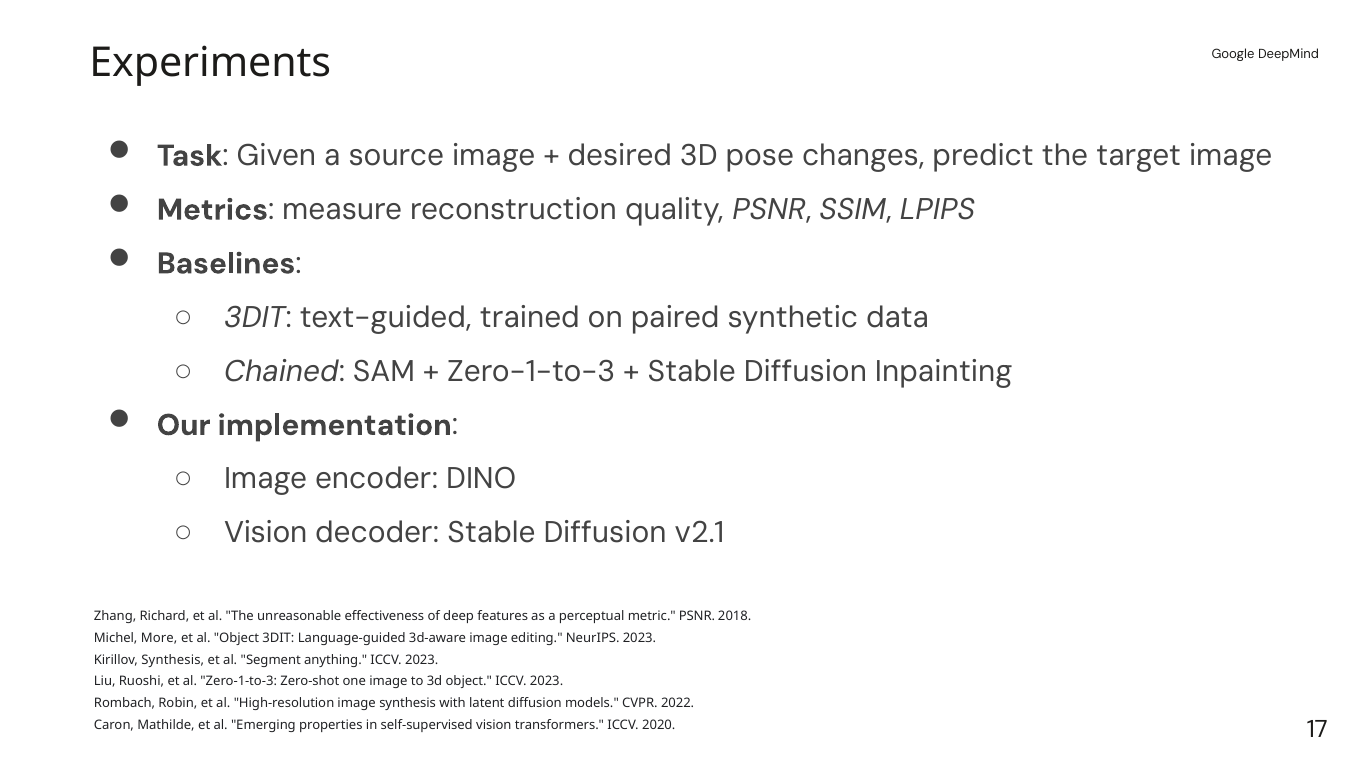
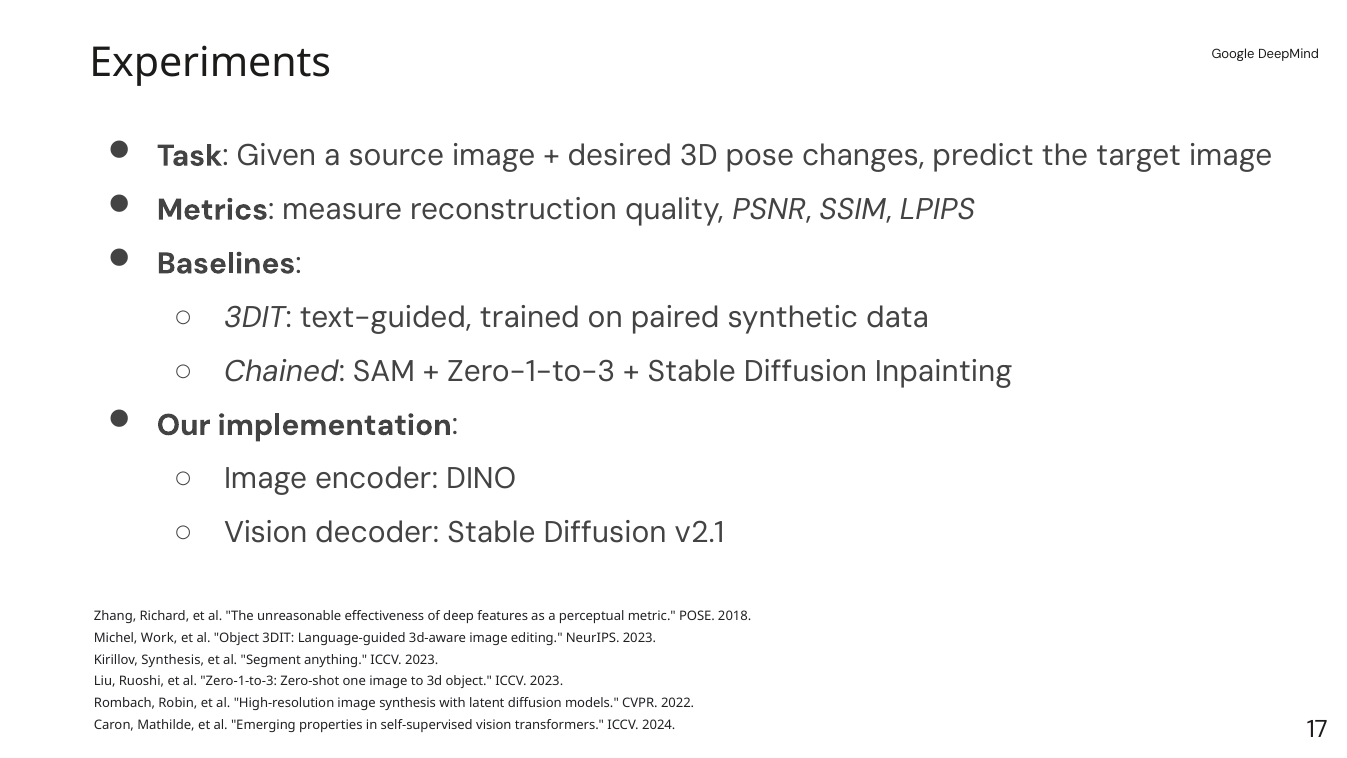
metric PSNR: PSNR -> POSE
More: More -> Work
2020: 2020 -> 2024
